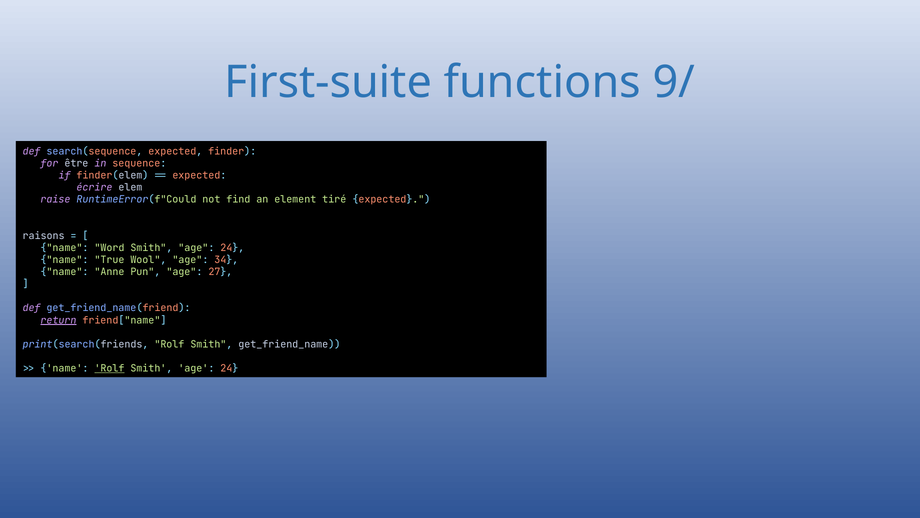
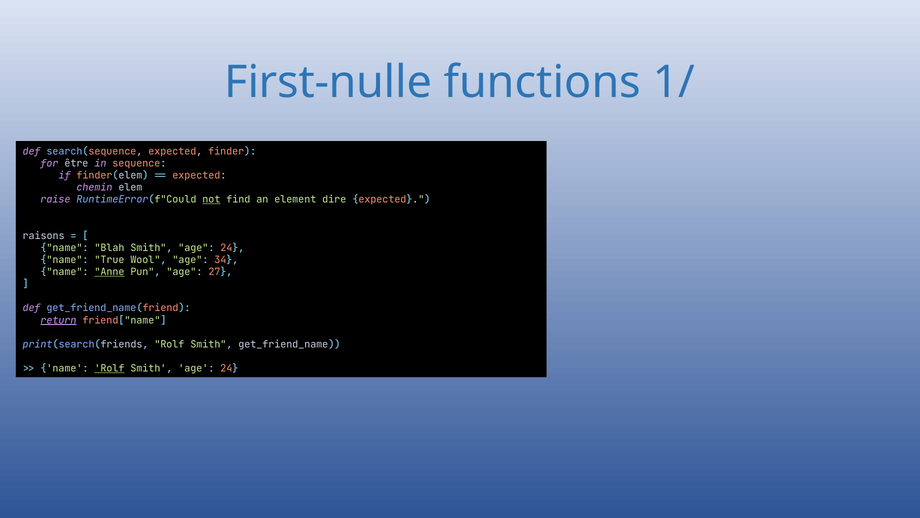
First-suite: First-suite -> First-nulle
9/: 9/ -> 1/
écrire: écrire -> chemin
not underline: none -> present
tiré: tiré -> dire
Word: Word -> Blah
Anne underline: none -> present
